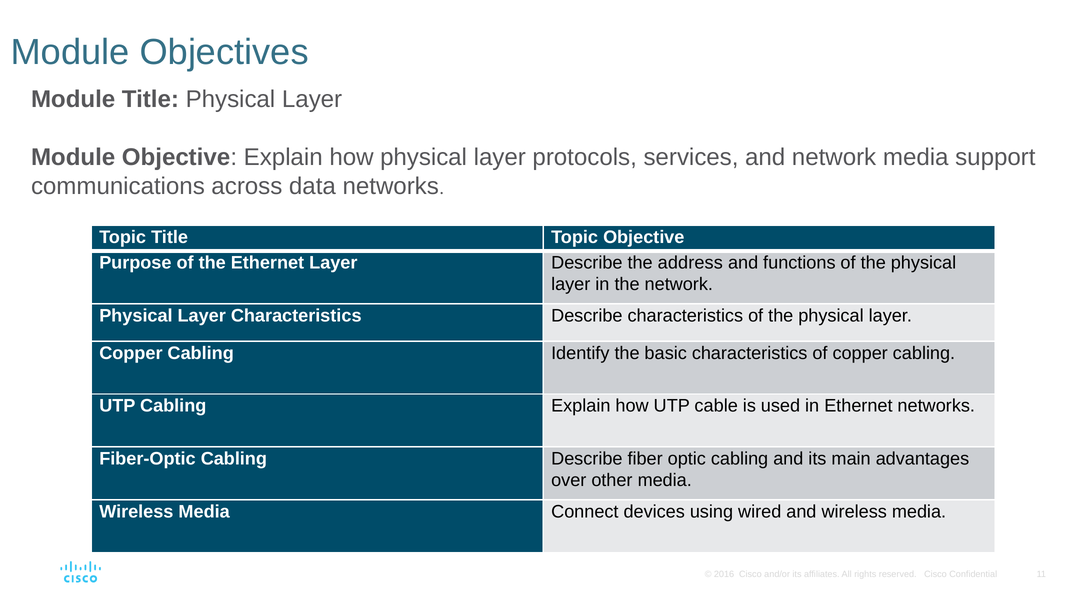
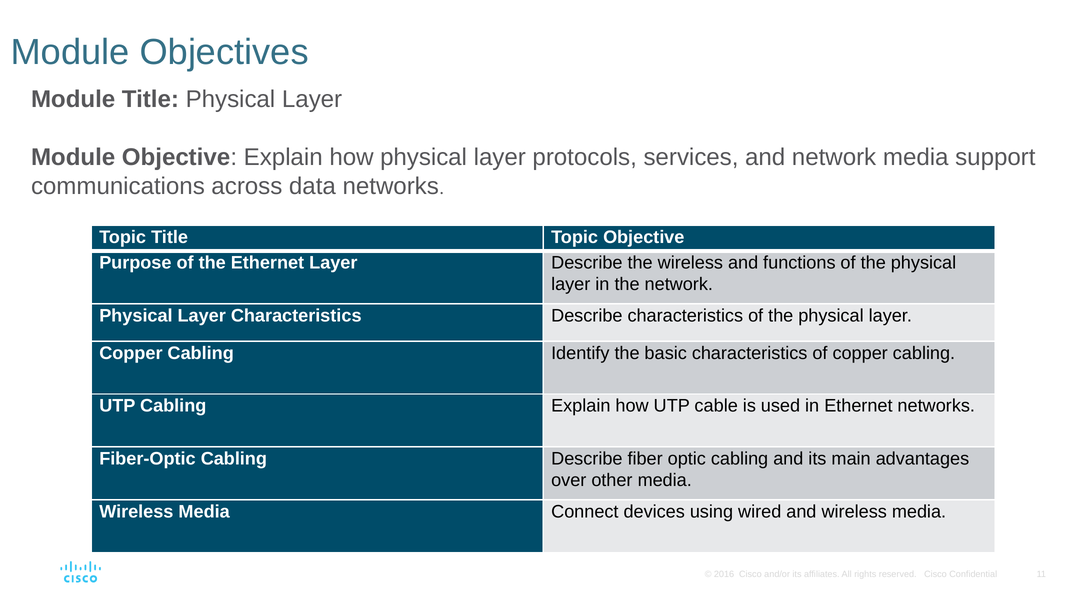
the address: address -> wireless
